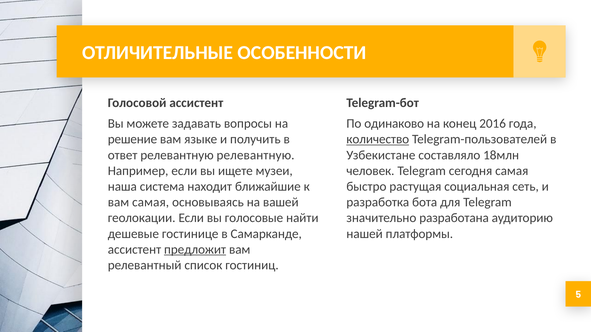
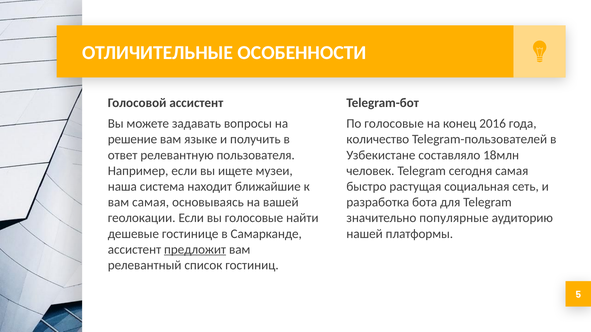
По одинаково: одинаково -> голосовые
количество underline: present -> none
релевантную релевантную: релевантную -> пользователя
разработана: разработана -> популярные
